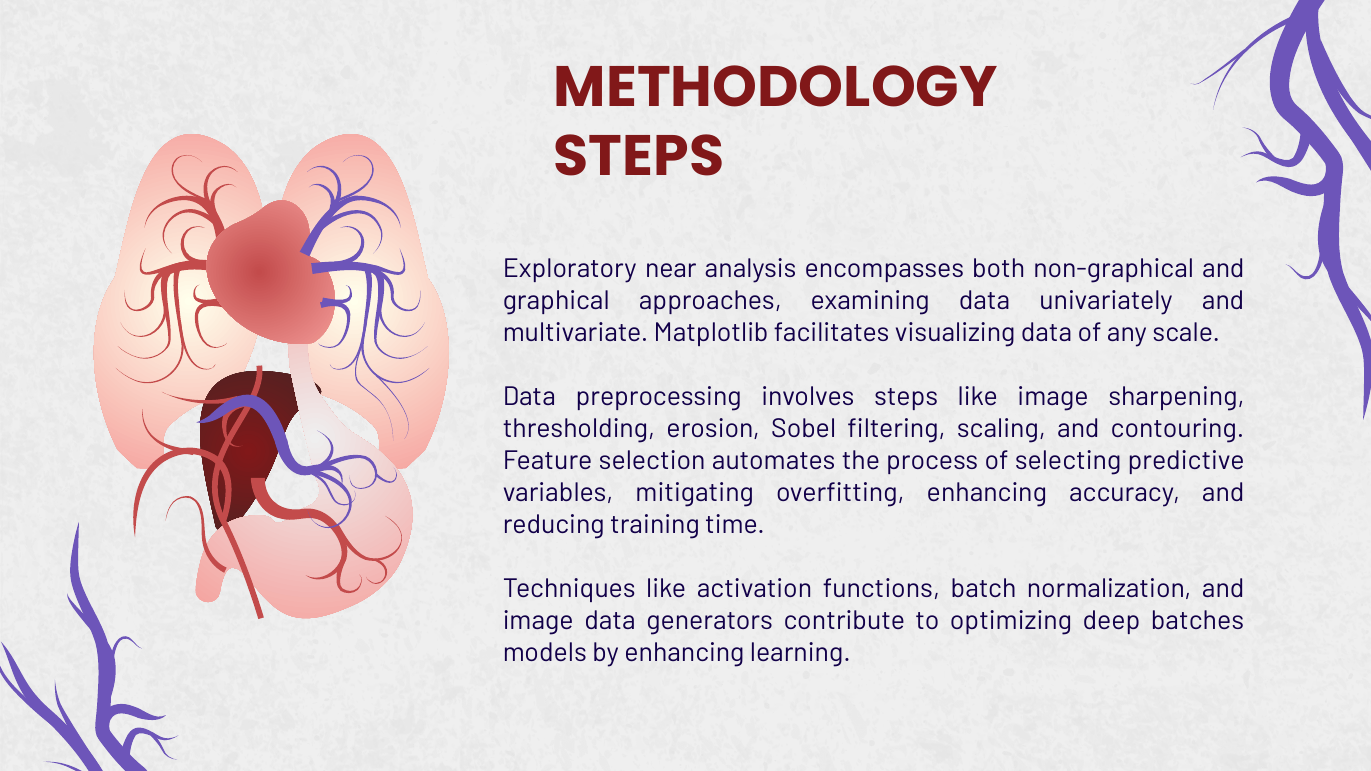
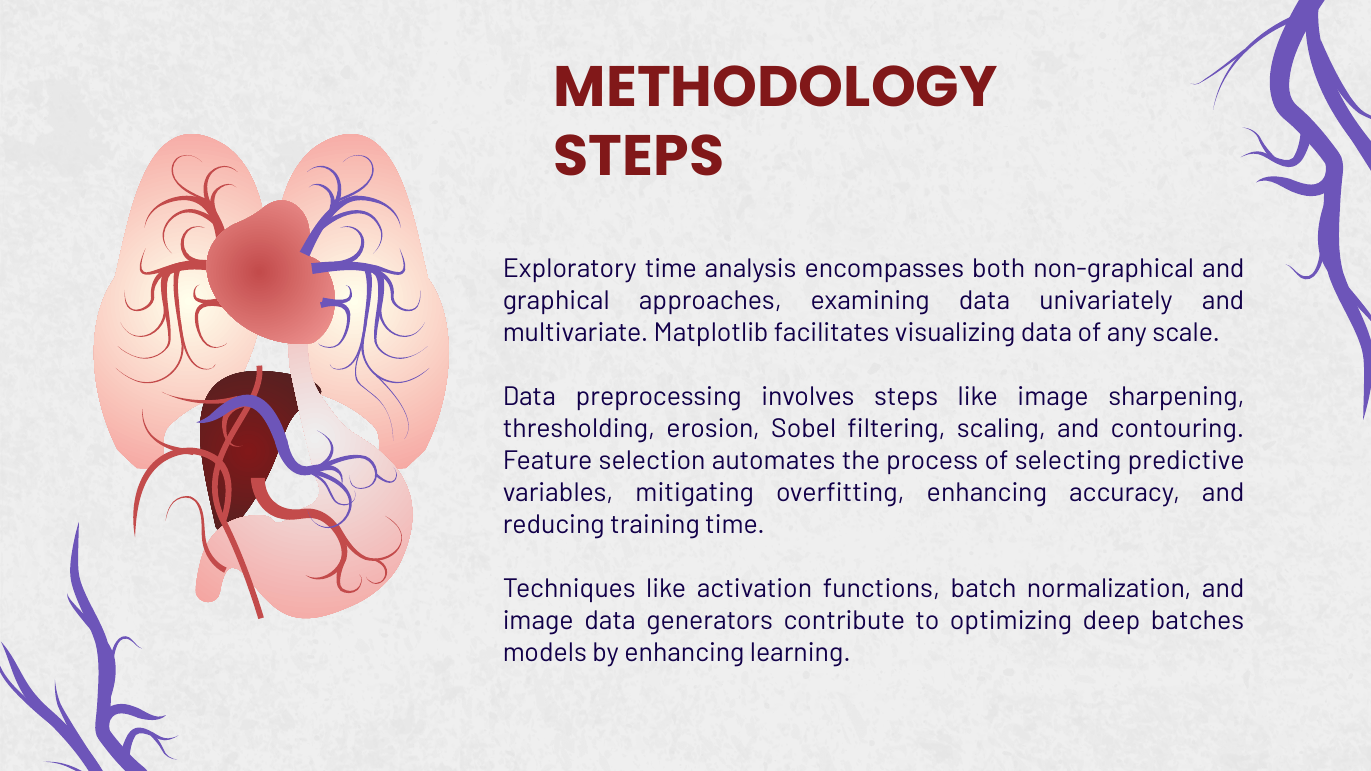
near at (671, 268): near -> time
